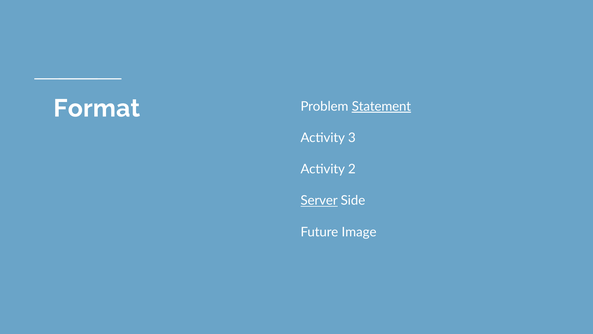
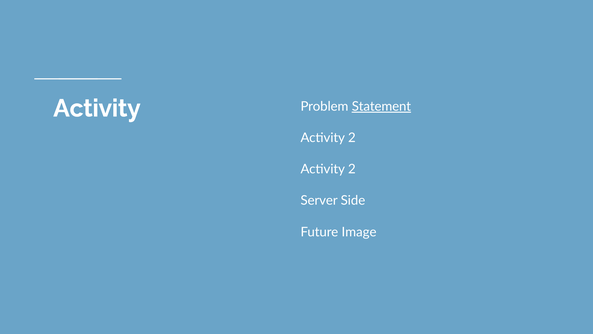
Format at (97, 108): Format -> Activity
3 at (352, 138): 3 -> 2
Server underline: present -> none
